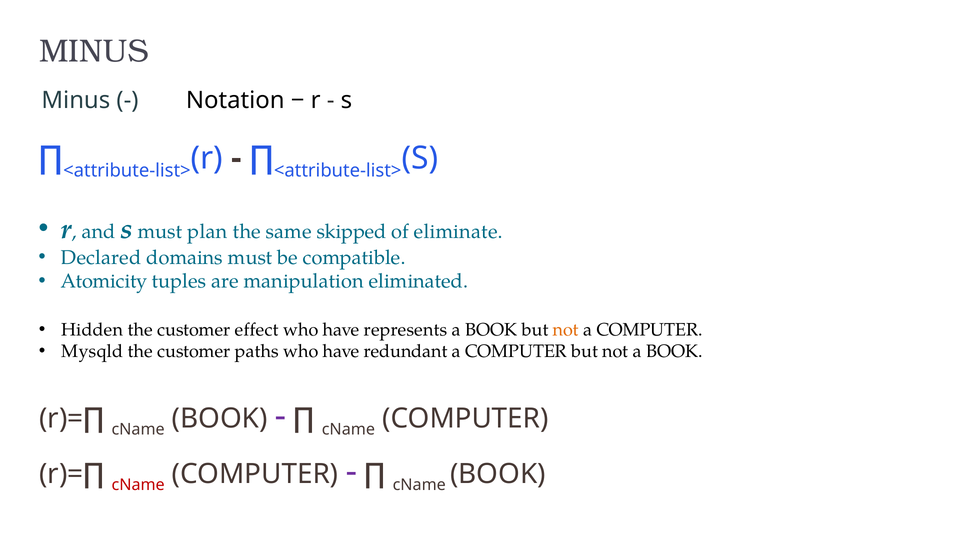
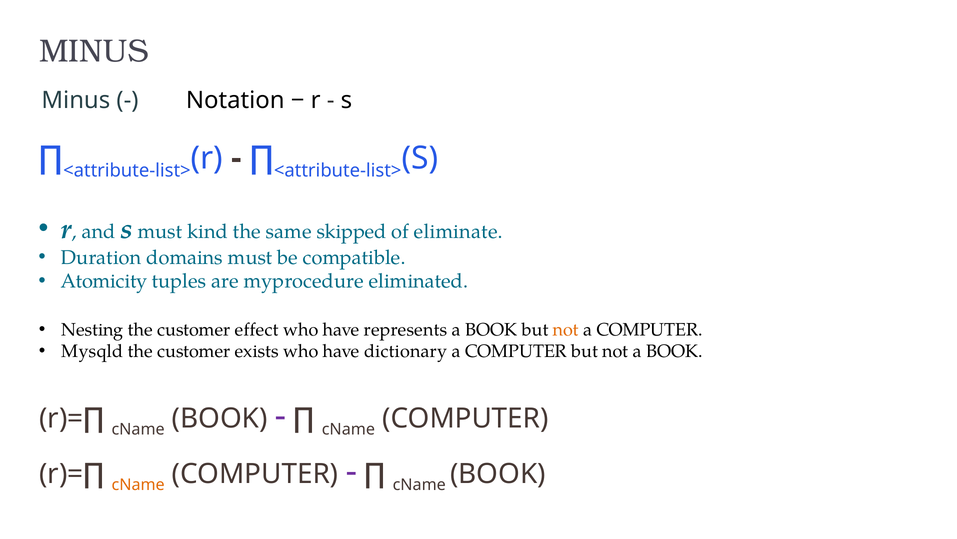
plan: plan -> kind
Declared: Declared -> Duration
manipulation: manipulation -> myprocedure
Hidden: Hidden -> Nesting
paths: paths -> exists
redundant: redundant -> dictionary
cName at (138, 485) colour: red -> orange
